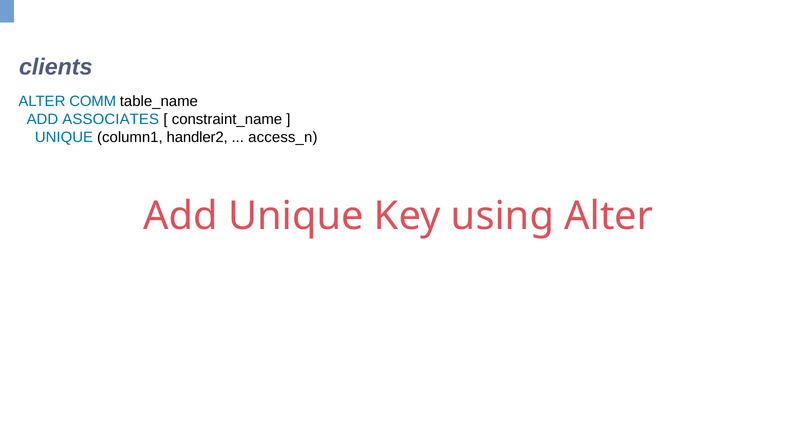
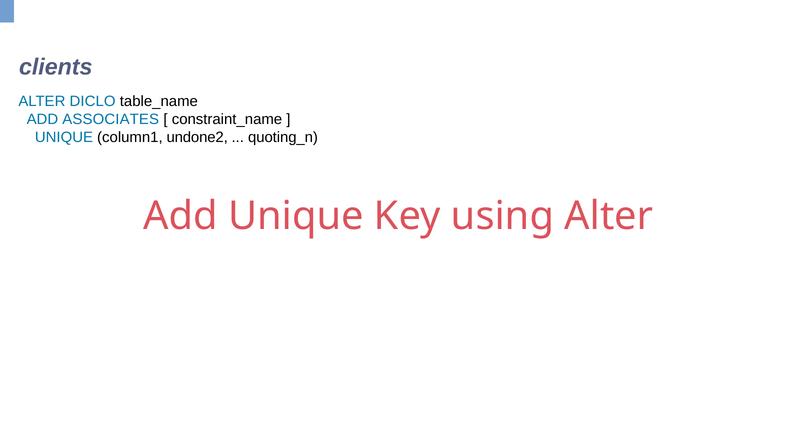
COMM: COMM -> DICLO
handler2: handler2 -> undone2
access_n: access_n -> quoting_n
